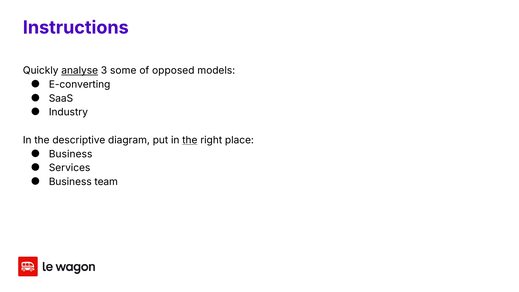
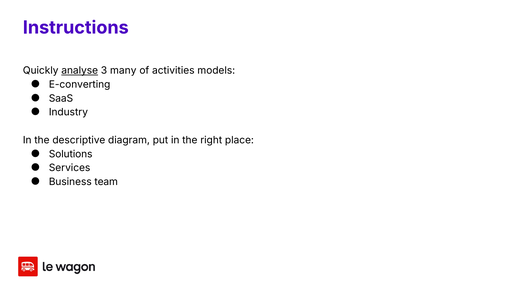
some: some -> many
opposed: opposed -> activities
the at (190, 140) underline: present -> none
Business at (71, 154): Business -> Solutions
